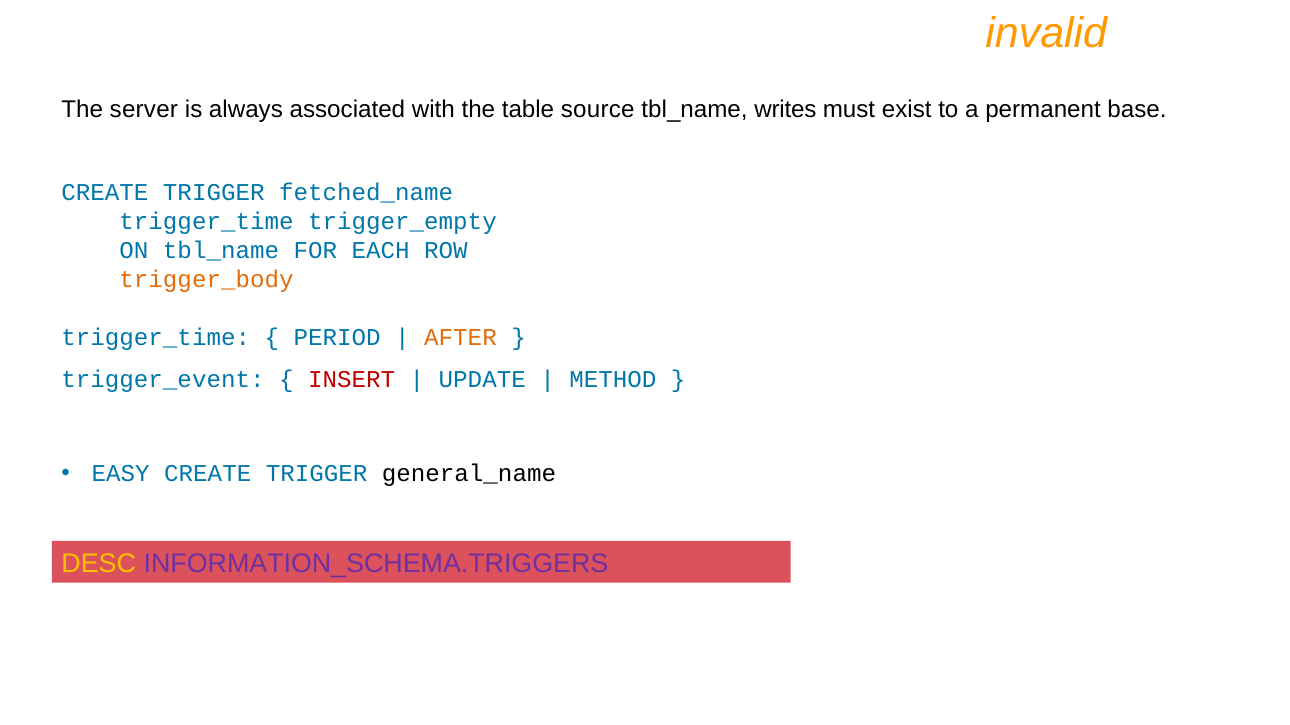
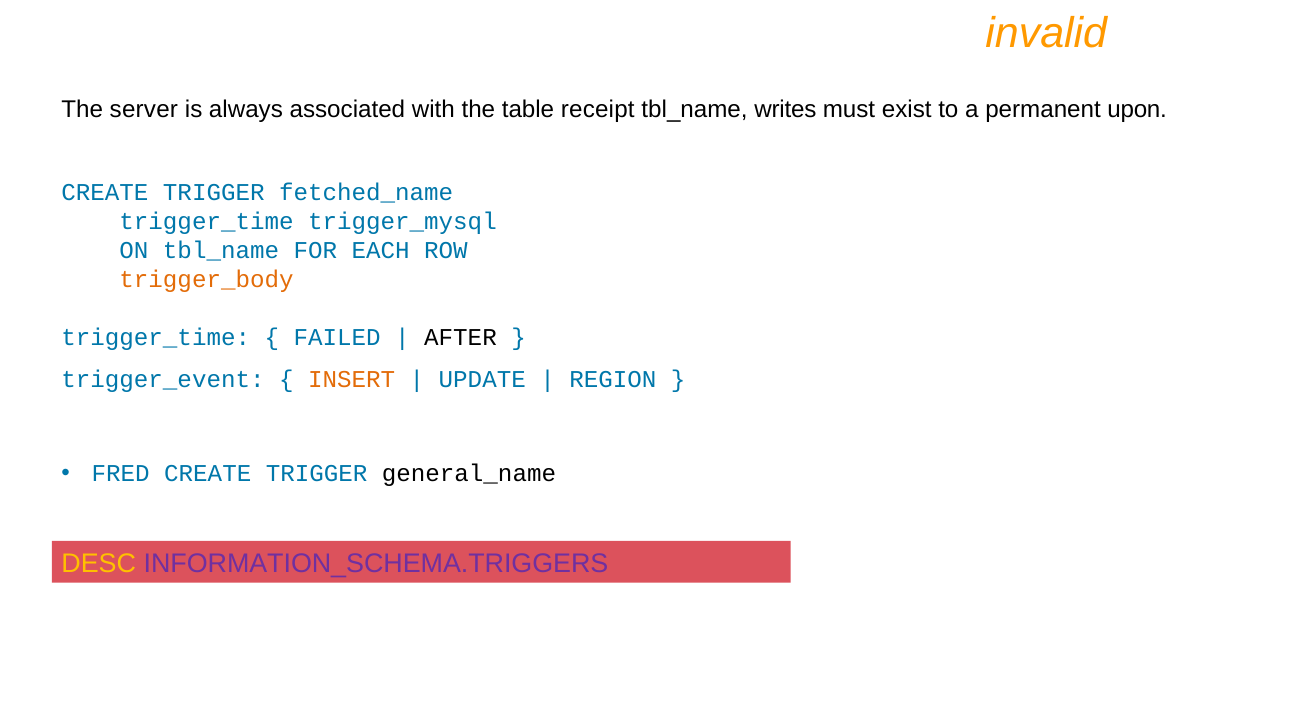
source: source -> receipt
base: base -> upon
trigger_empty: trigger_empty -> trigger_mysql
PERIOD: PERIOD -> FAILED
AFTER colour: orange -> black
INSERT colour: red -> orange
METHOD: METHOD -> REGION
EASY: EASY -> FRED
